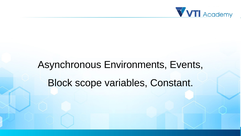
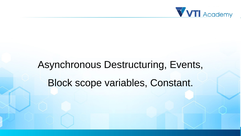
Environments: Environments -> Destructuring
